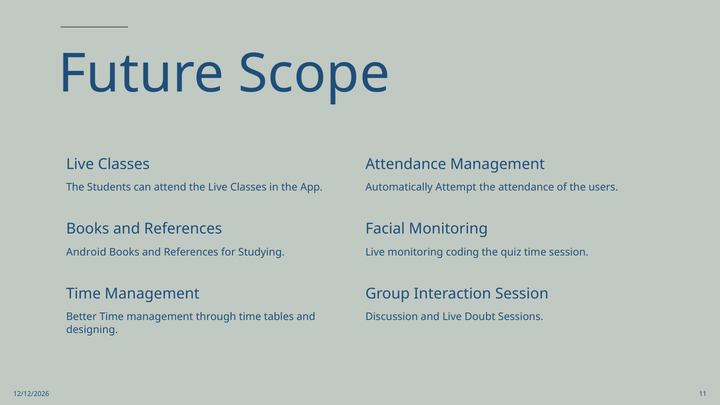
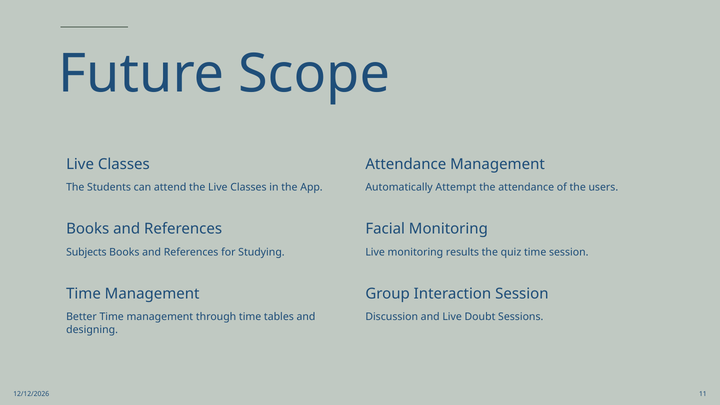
Android: Android -> Subjects
coding: coding -> results
